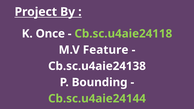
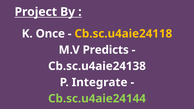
Cb.sc.u4aie24118 colour: light green -> yellow
Feature: Feature -> Predicts
Bounding: Bounding -> Integrate
